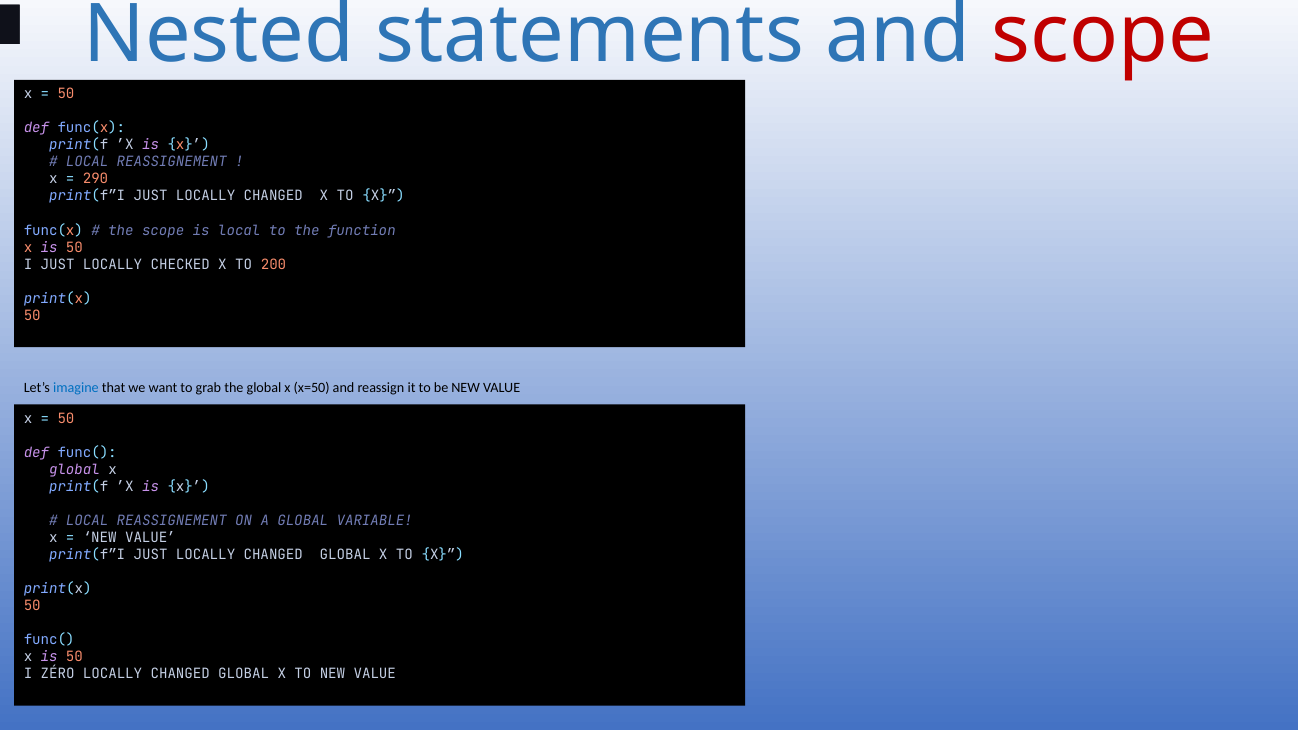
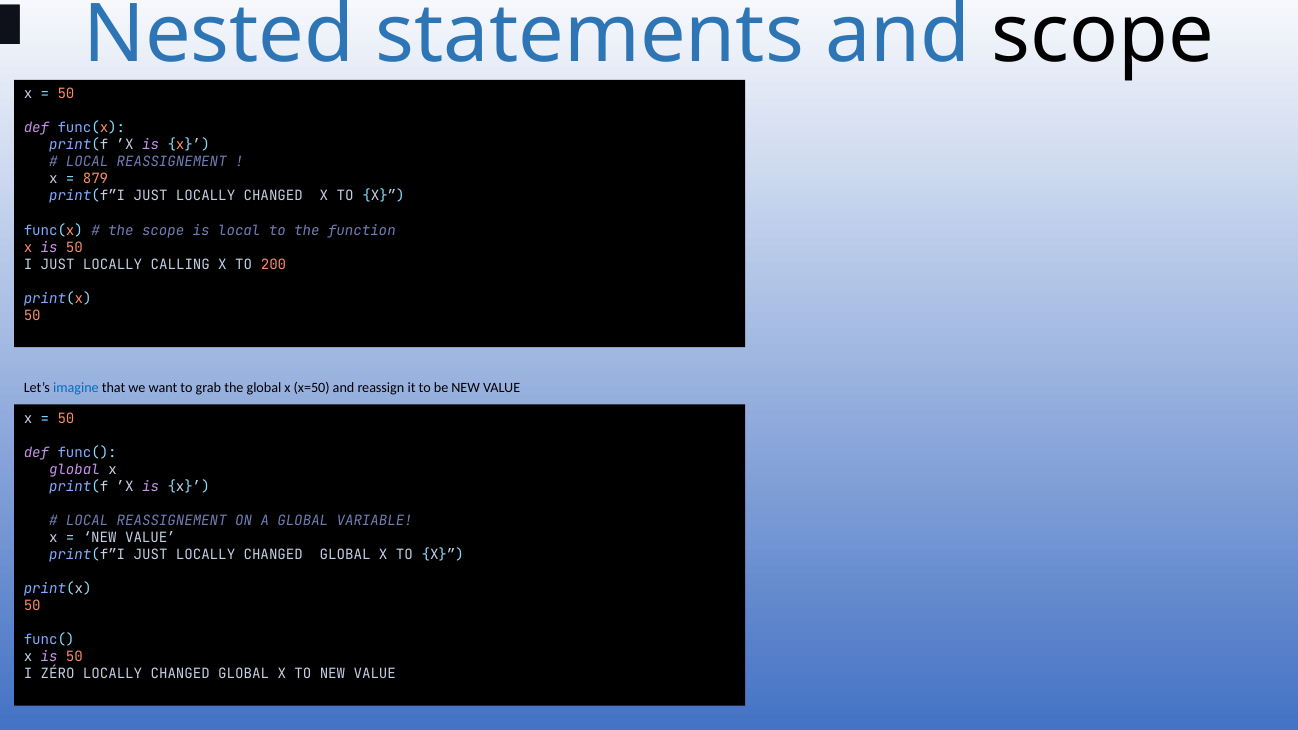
scope at (1103, 35) colour: red -> black
290: 290 -> 879
CHECKED: CHECKED -> CALLING
